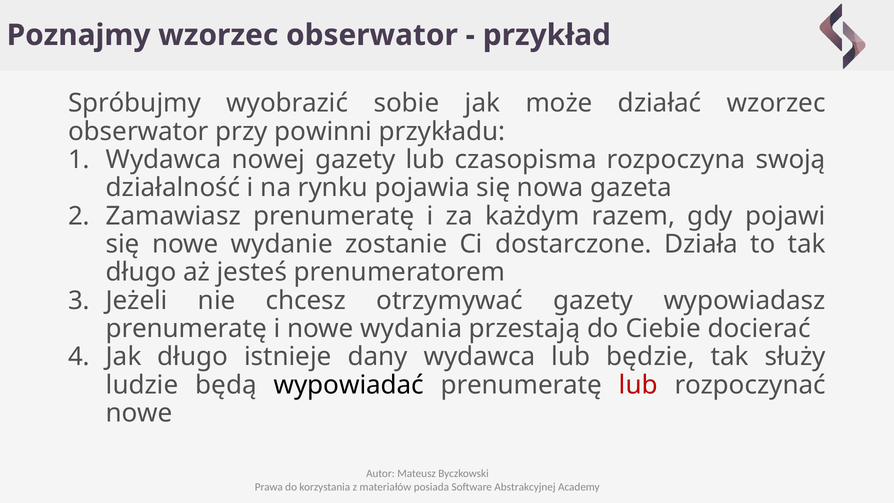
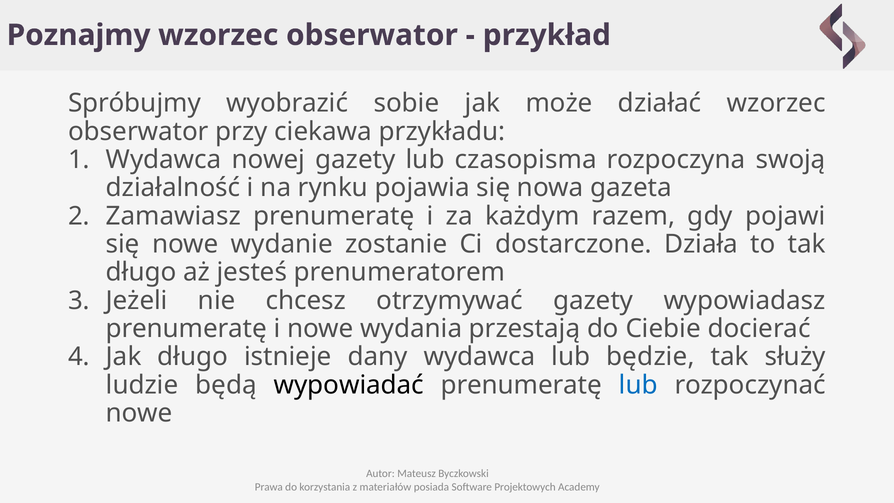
powinni: powinni -> ciekawa
lub at (638, 385) colour: red -> blue
Abstrakcyjnej: Abstrakcyjnej -> Projektowych
